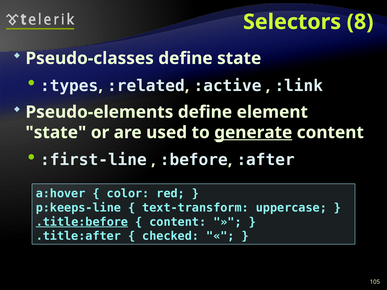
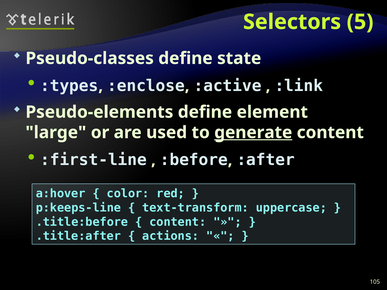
8: 8 -> 5
:related: :related -> :enclose
state at (56, 133): state -> large
.title:before underline: present -> none
checked: checked -> actions
